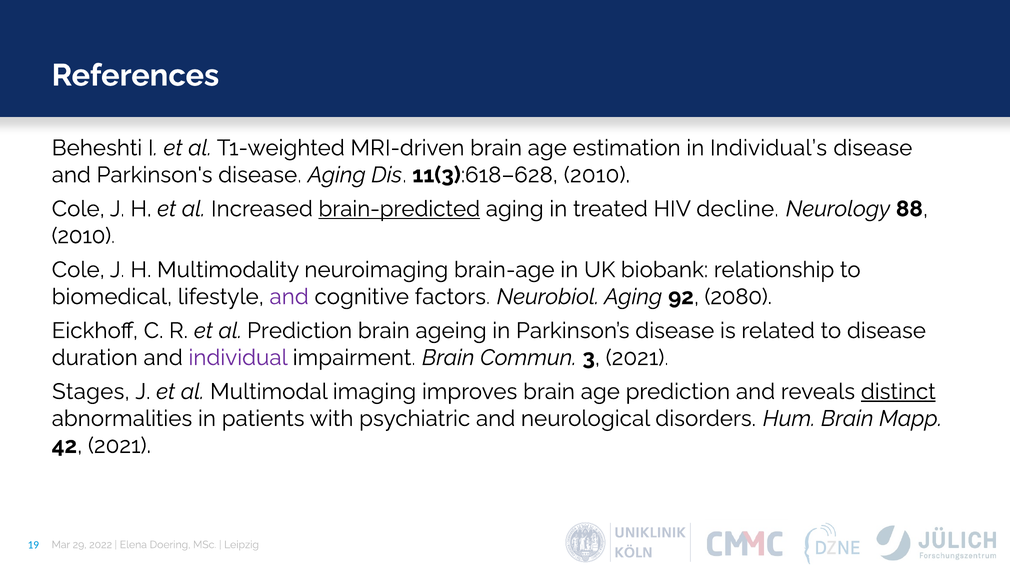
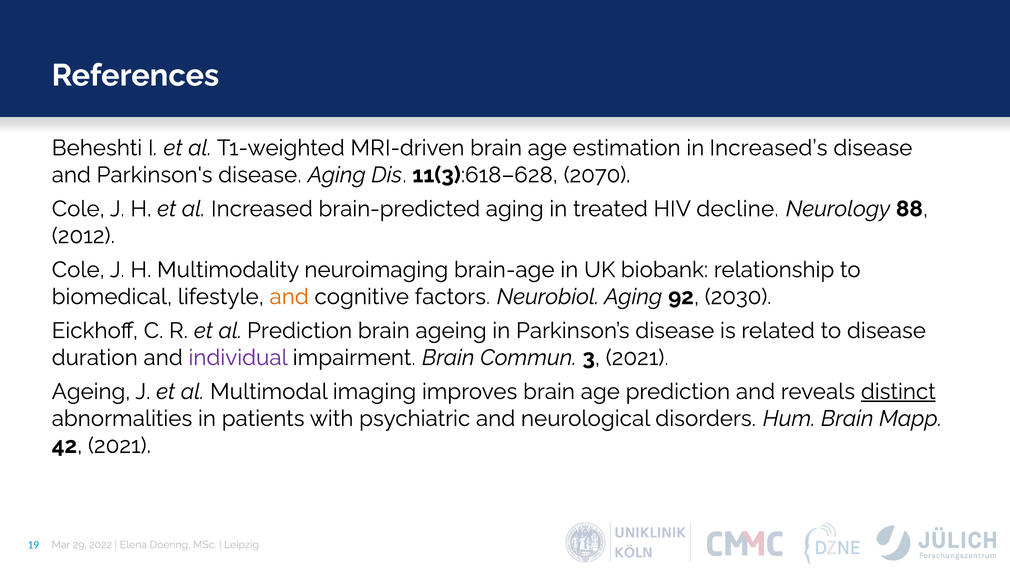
Individual’s: Individual’s -> Increased’s
11(3):618–628 2010: 2010 -> 2070
brain-predicted underline: present -> none
2010 at (83, 236): 2010 -> 2012
and at (289, 297) colour: purple -> orange
2080: 2080 -> 2030
Stages at (91, 392): Stages -> Ageing
